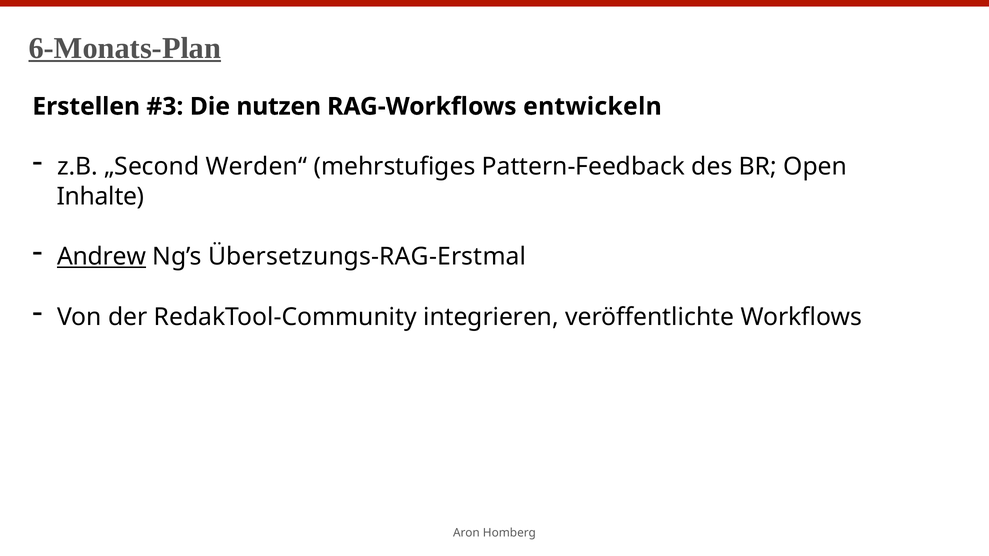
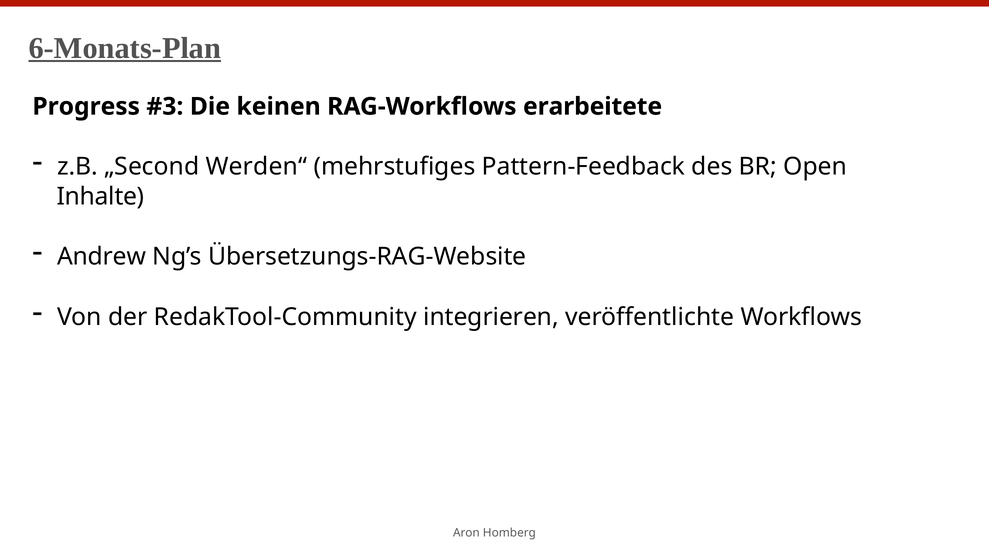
Erstellen: Erstellen -> Progress
nutzen: nutzen -> keinen
entwickeln: entwickeln -> erarbeitete
Andrew underline: present -> none
Übersetzungs-RAG-Erstmal: Übersetzungs-RAG-Erstmal -> Übersetzungs-RAG-Website
